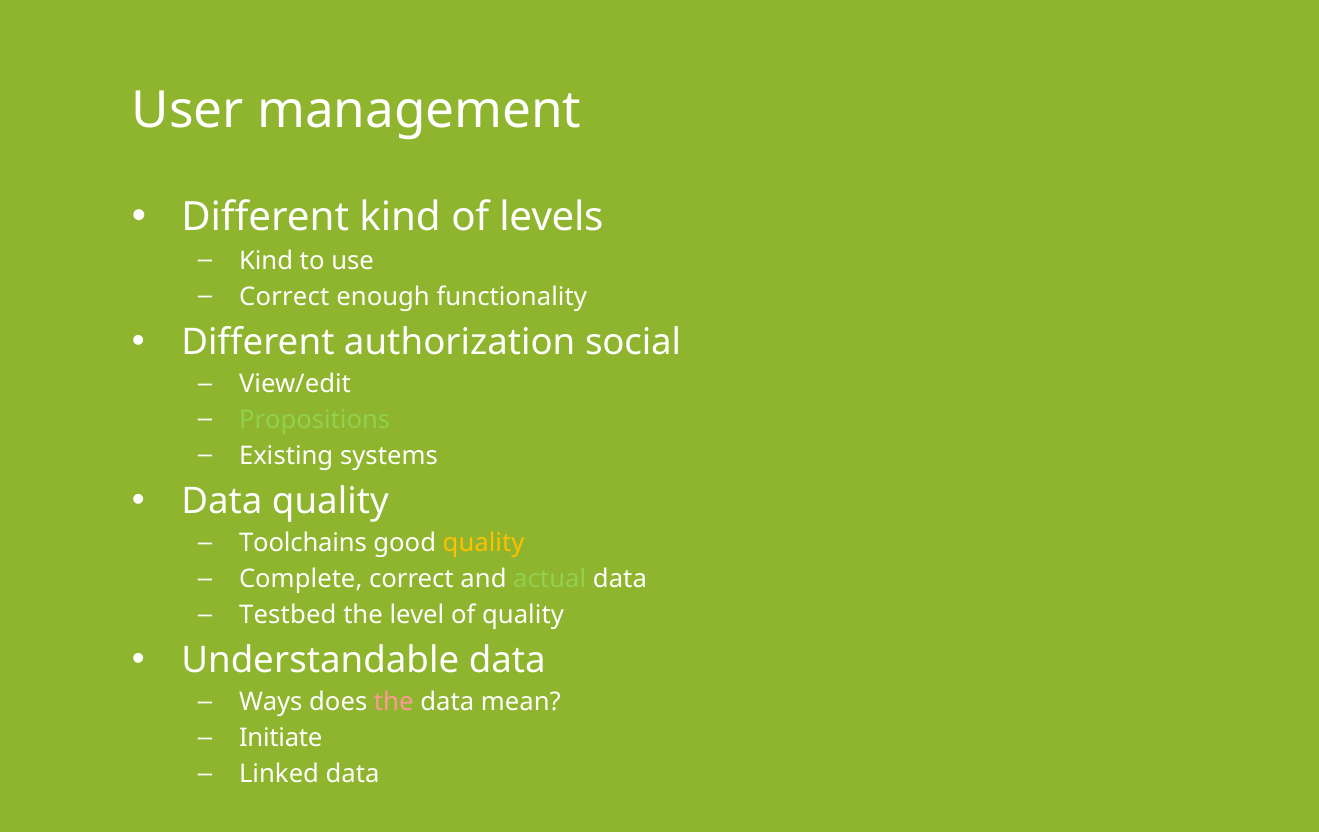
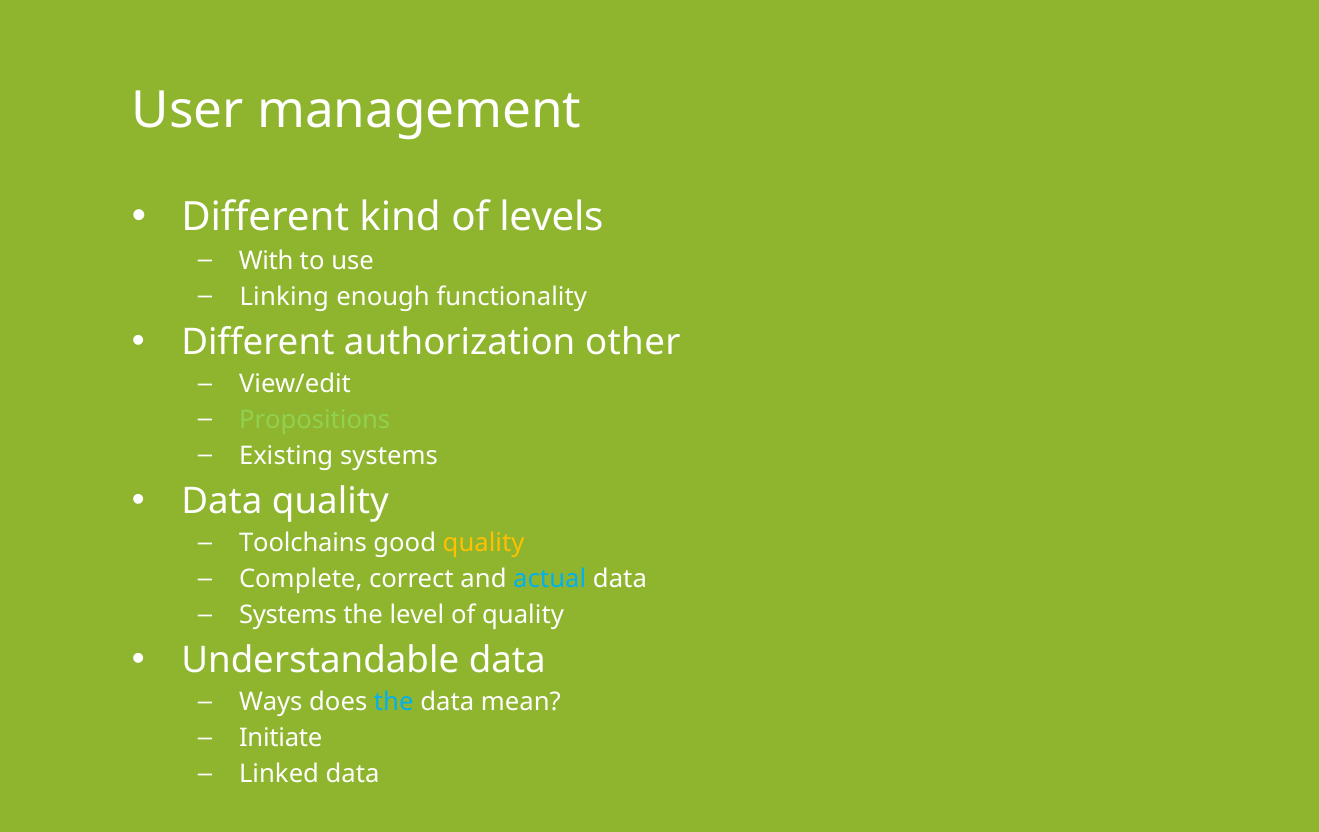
Kind at (266, 261): Kind -> With
Correct at (284, 297): Correct -> Linking
social: social -> other
actual colour: light green -> light blue
Testbed at (288, 615): Testbed -> Systems
the at (394, 703) colour: pink -> light blue
